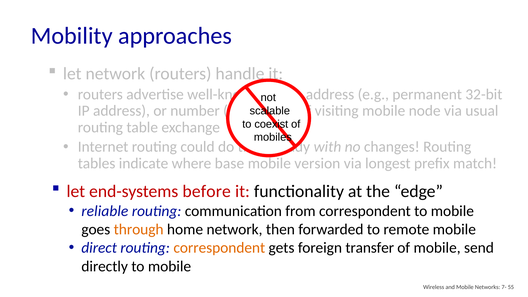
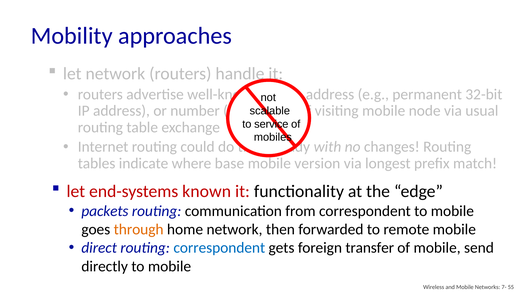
coexist: coexist -> service
before: before -> known
reliable: reliable -> packets
correspondent at (219, 248) colour: orange -> blue
